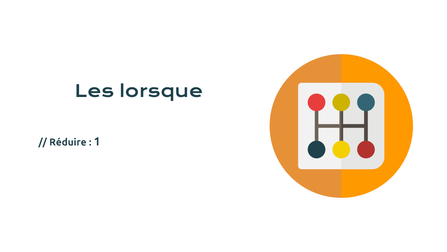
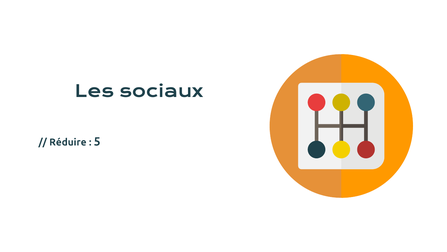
lorsque: lorsque -> sociaux
1: 1 -> 5
